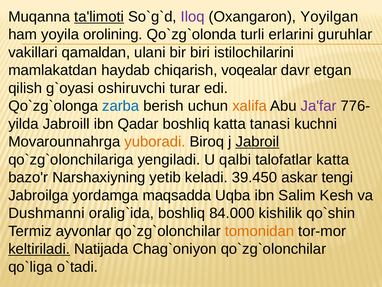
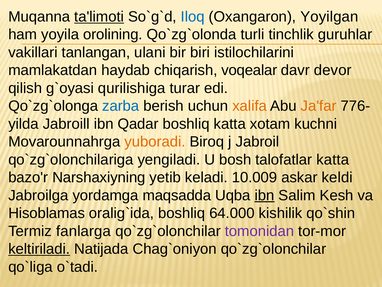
Iloq colour: purple -> blue
erlarini: erlarini -> tinchlik
qamaldan: qamaldan -> tanlangan
etgan: etgan -> devor
oshiruvchi: oshiruvchi -> qurilishiga
Ja'far colour: purple -> orange
tanasi: tanasi -> xotam
Jabroil underline: present -> none
qalbi: qalbi -> bosh
39.450: 39.450 -> 10.009
tengi: tengi -> keldi
ibn at (264, 195) underline: none -> present
Dushmanni: Dushmanni -> Hisoblamas
84.000: 84.000 -> 64.000
ayvonlar: ayvonlar -> fanlarga
tomonidan colour: orange -> purple
